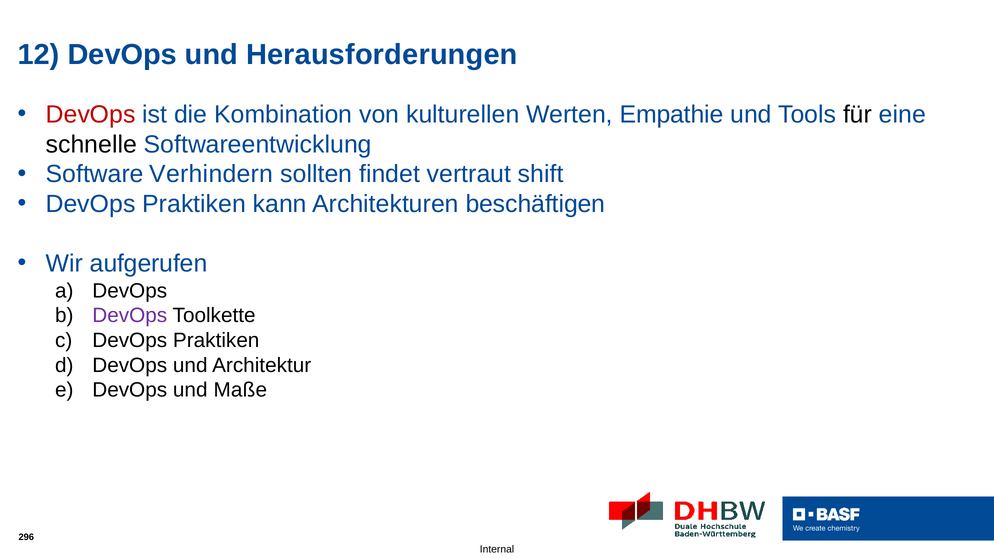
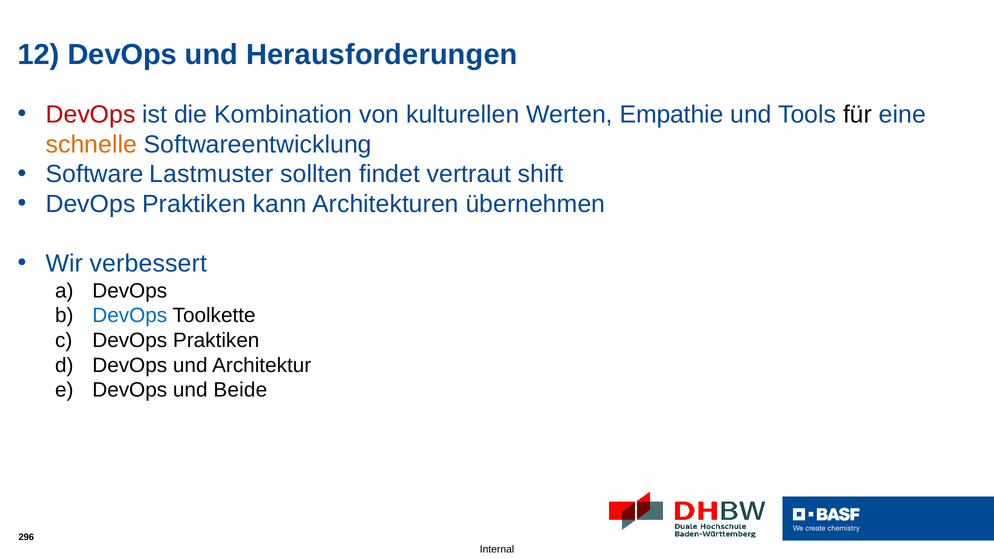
schnelle colour: black -> orange
Verhindern: Verhindern -> Lastmuster
beschäftigen: beschäftigen -> übernehmen
aufgerufen: aufgerufen -> verbessert
DevOps at (130, 316) colour: purple -> blue
Maße: Maße -> Beide
